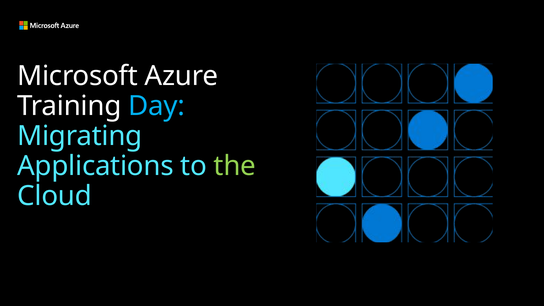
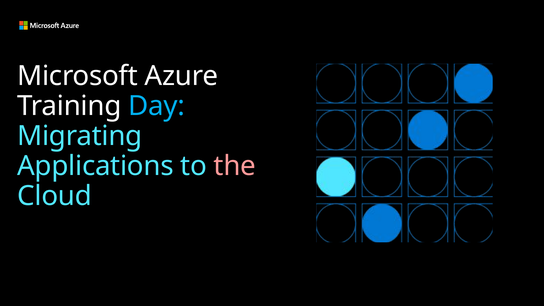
the colour: light green -> pink
